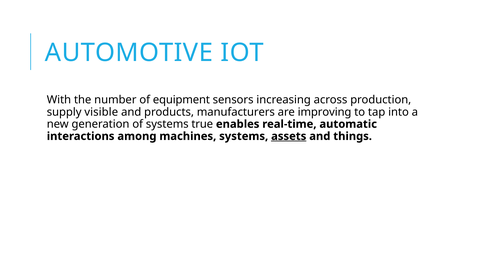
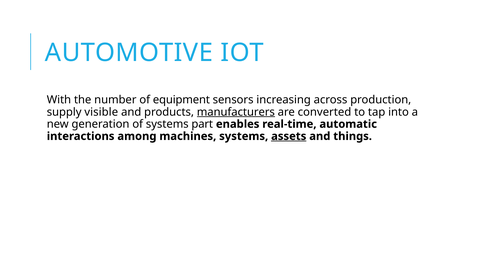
manufacturers underline: none -> present
improving: improving -> converted
true: true -> part
